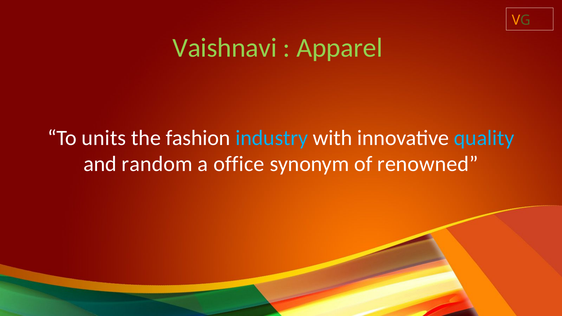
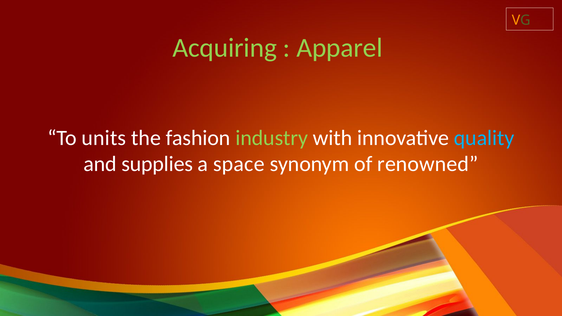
Vaishnavi: Vaishnavi -> Acquiring
industry colour: light blue -> light green
random: random -> supplies
office: office -> space
